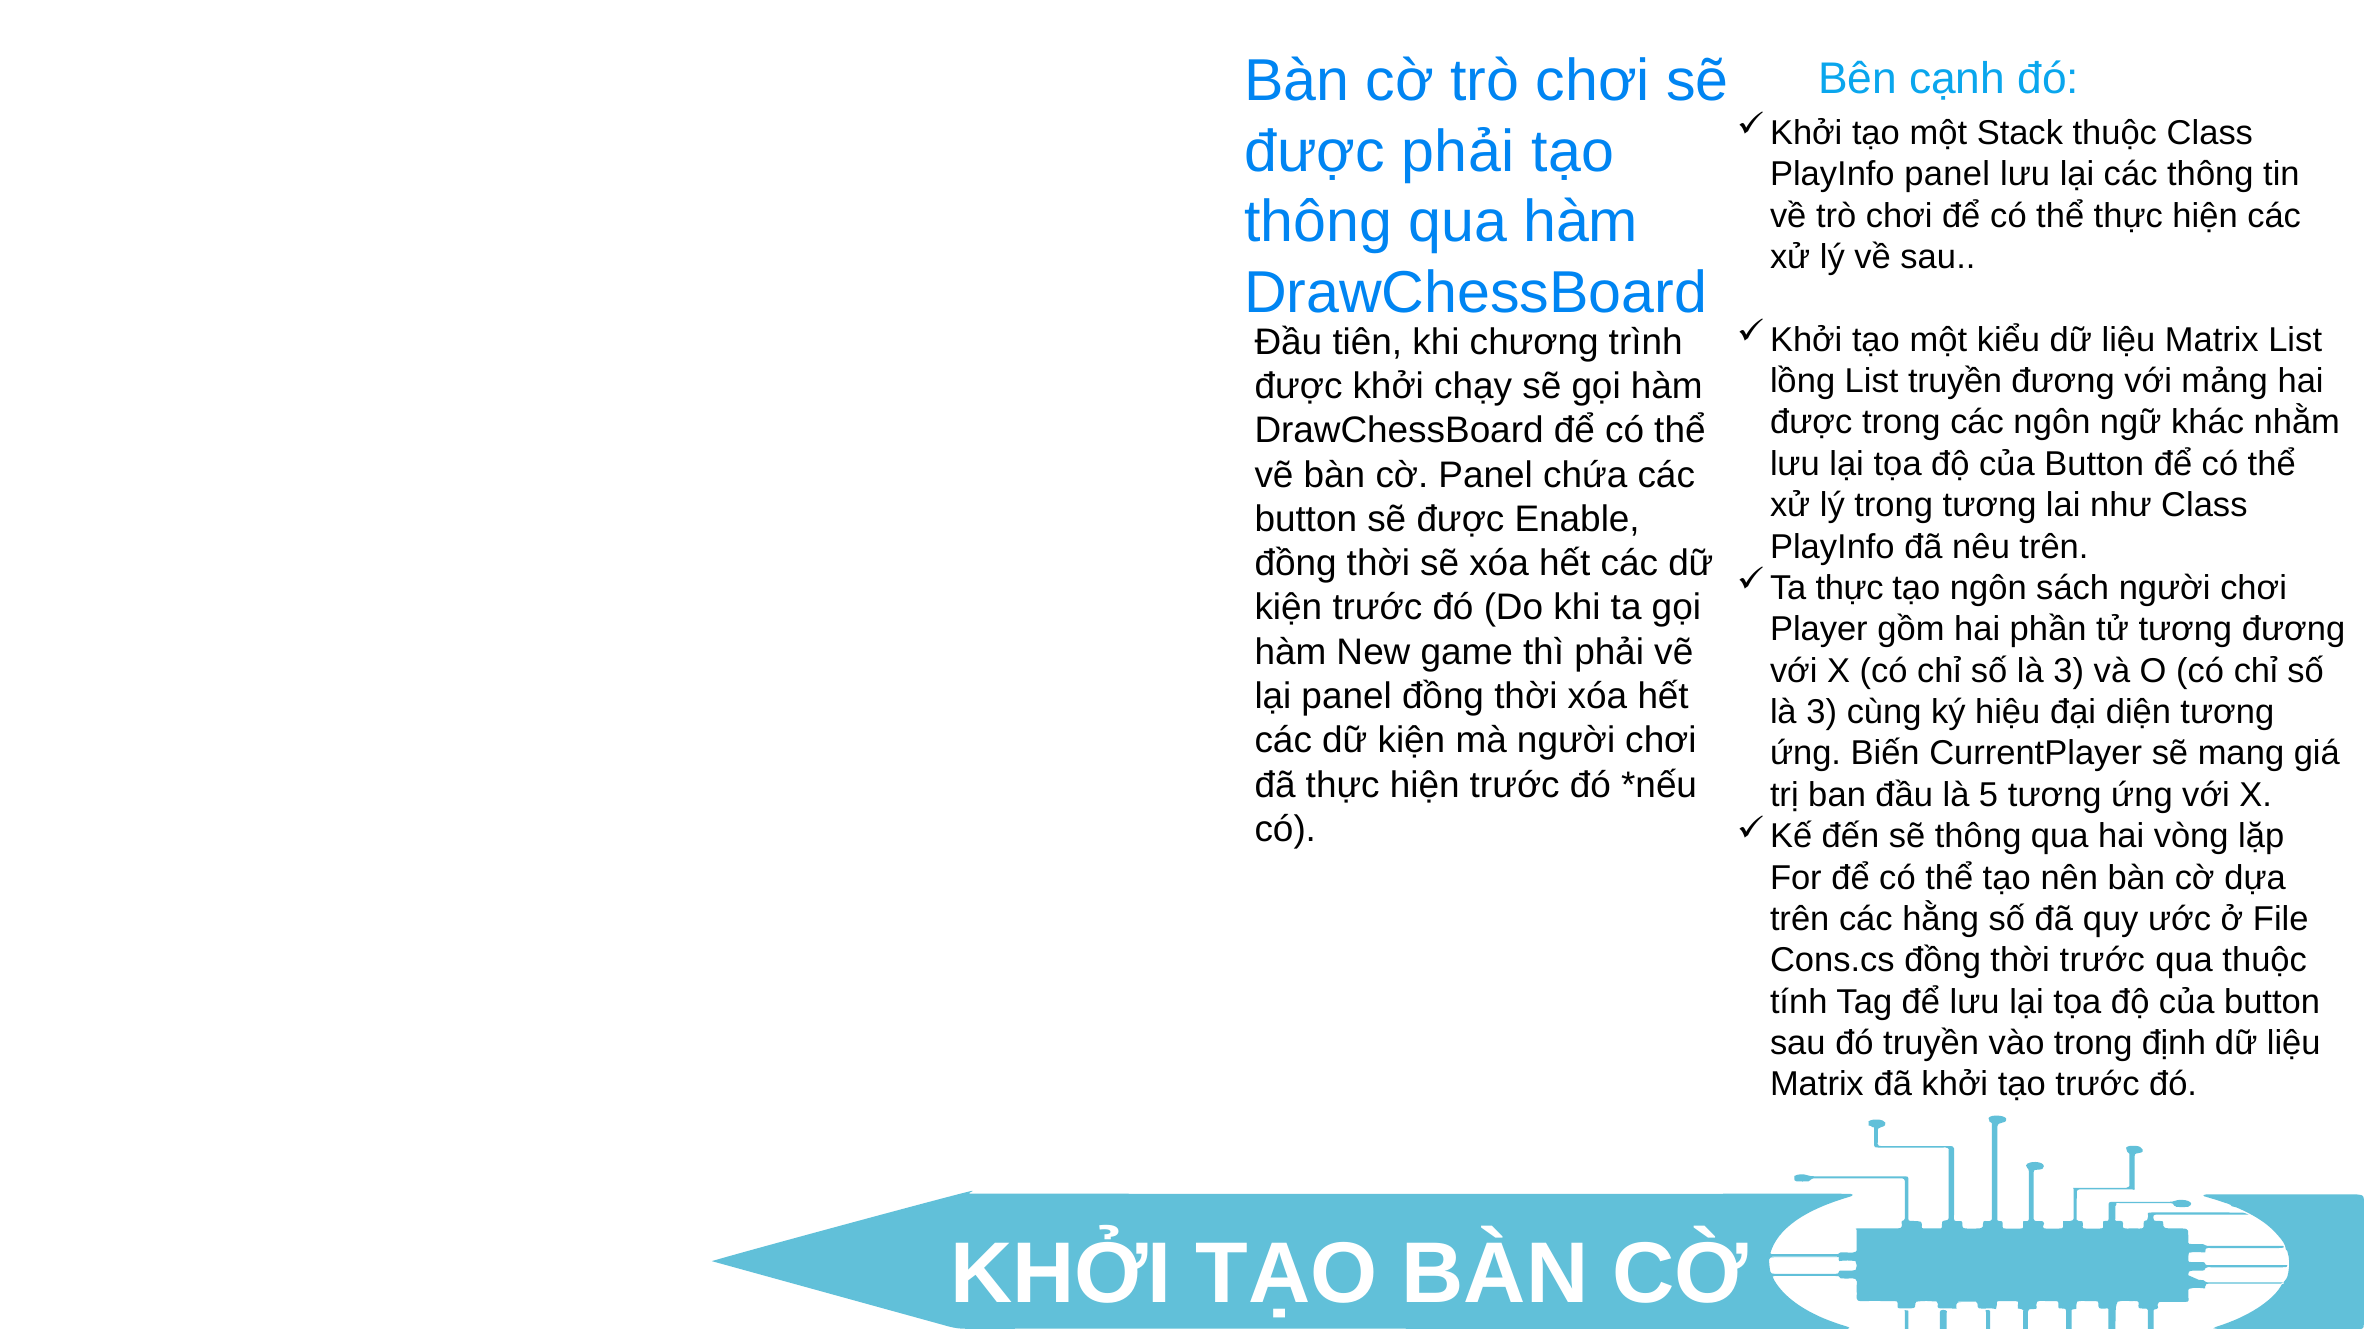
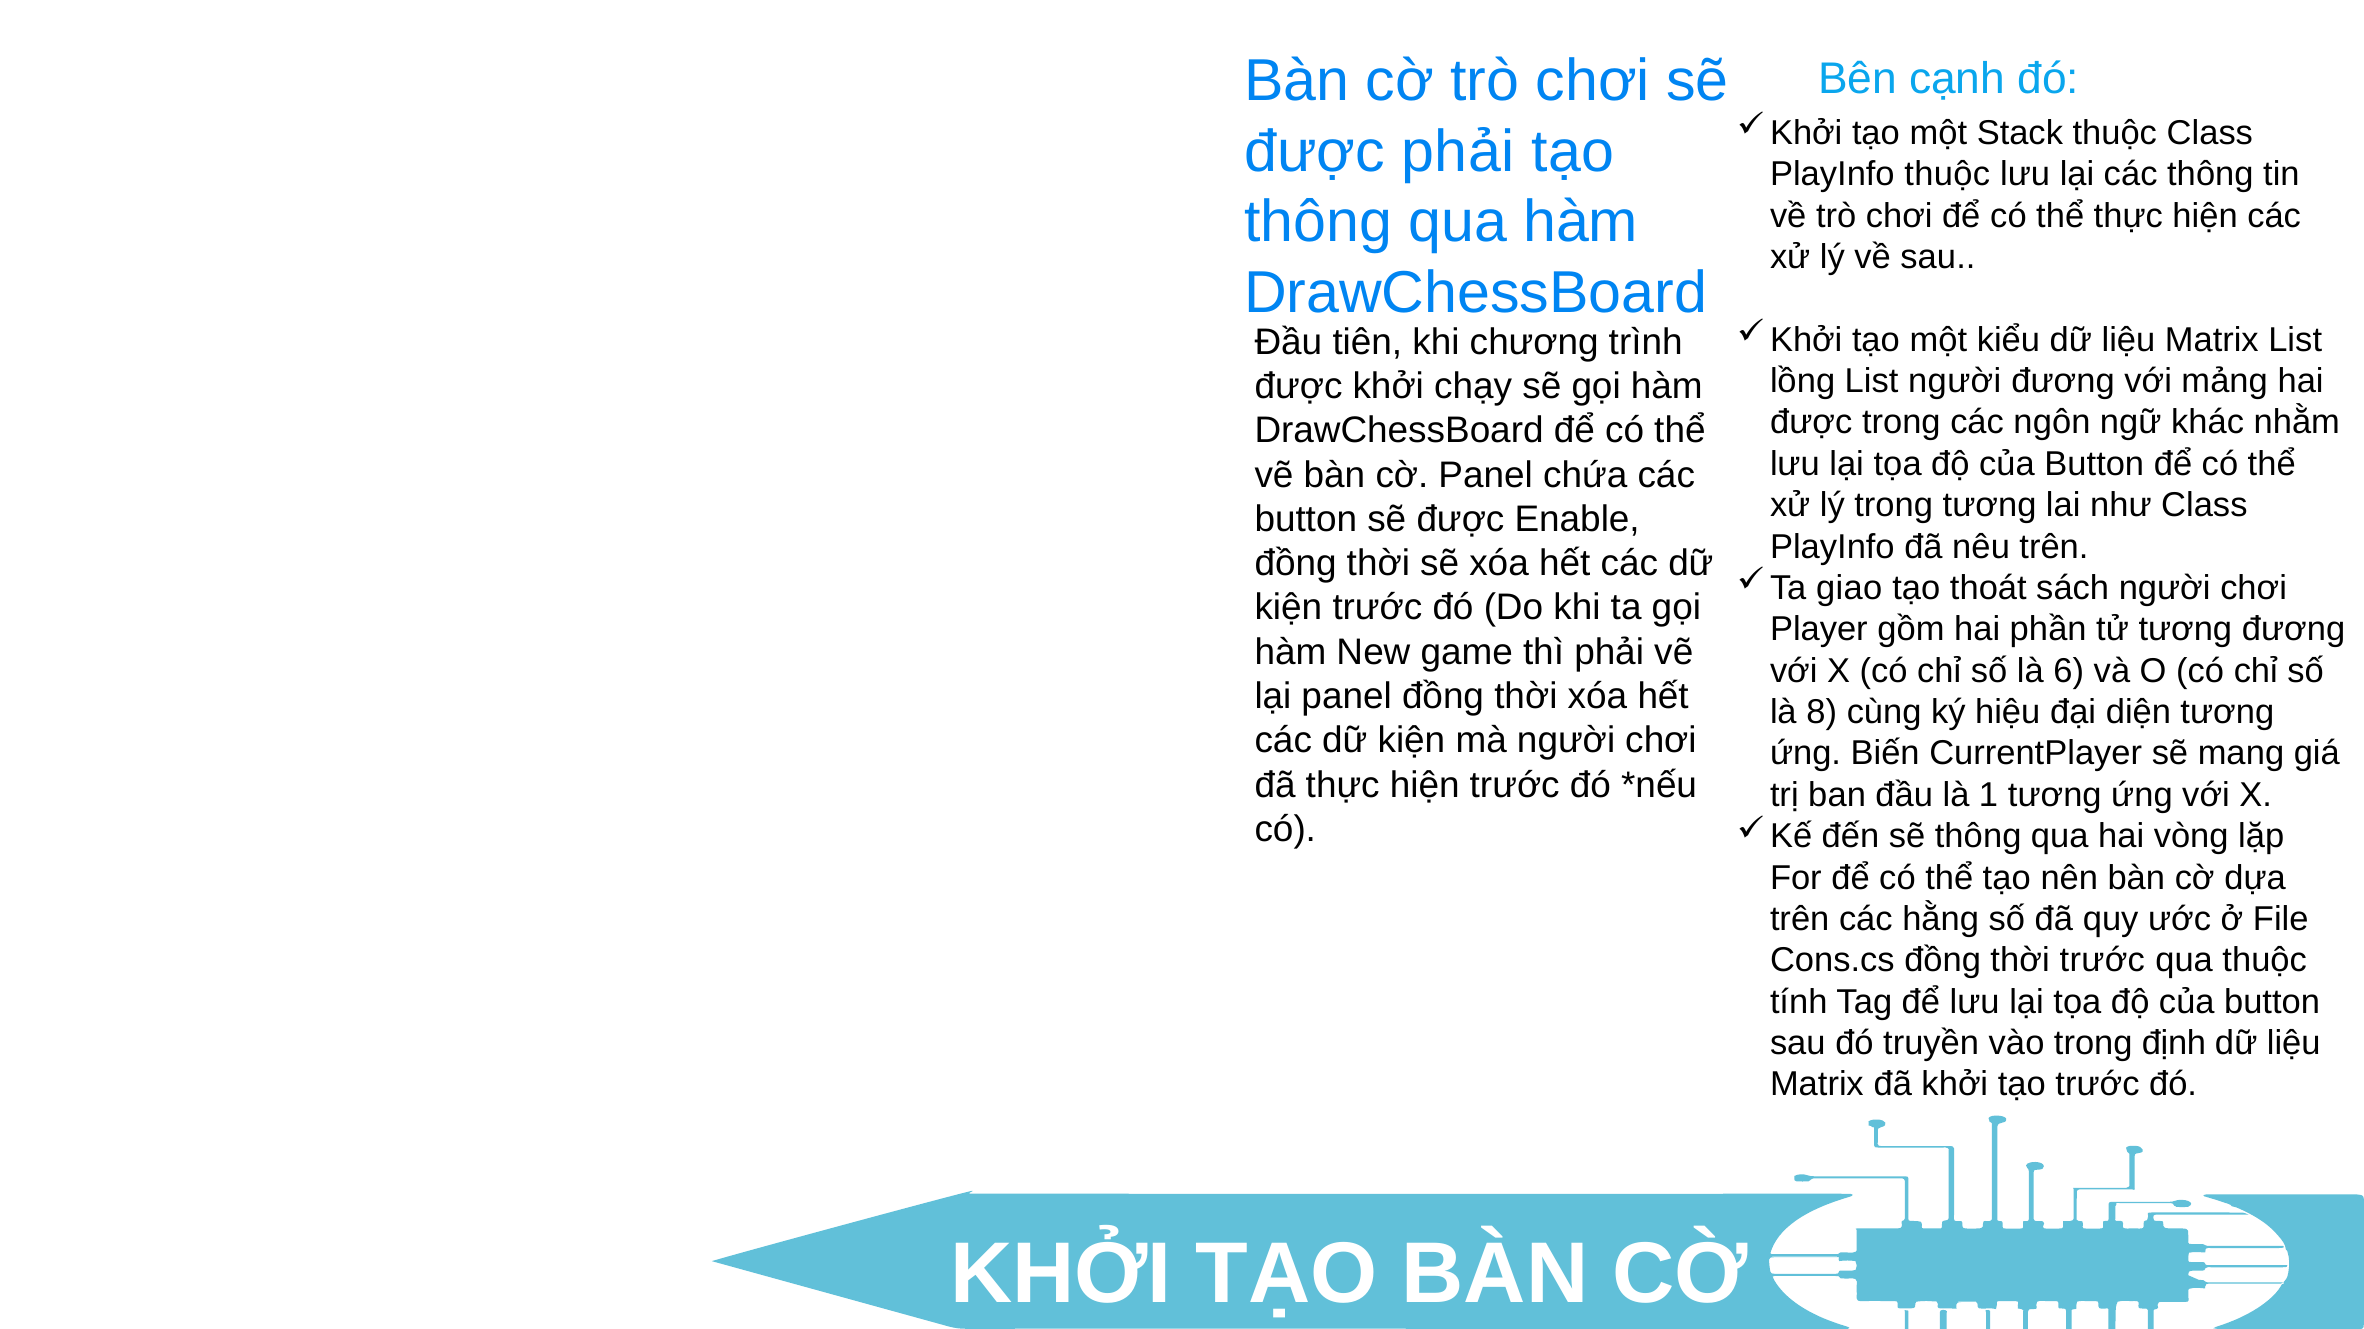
PlayInfo panel: panel -> thuộc
List truyền: truyền -> người
thực at (1850, 588): thực -> giao
tạo ngôn: ngôn -> thoát
3 at (2069, 671): 3 -> 6
3 at (1822, 713): 3 -> 8
5: 5 -> 1
